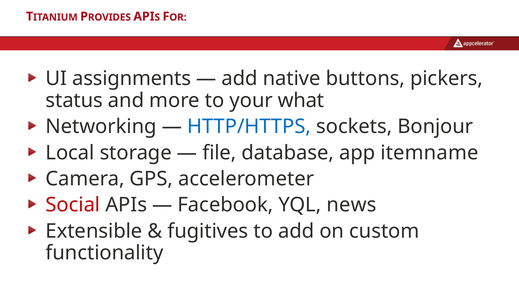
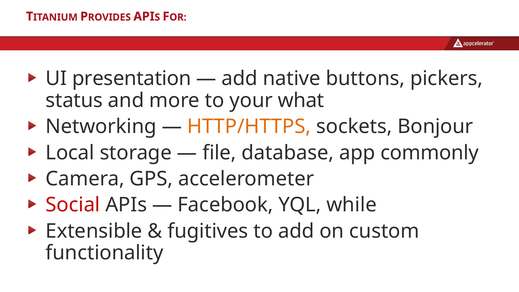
assignments: assignments -> presentation
HTTP/HTTPS colour: blue -> orange
itemname: itemname -> commonly
news: news -> while
